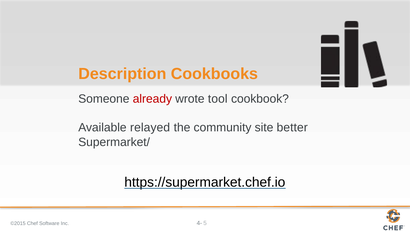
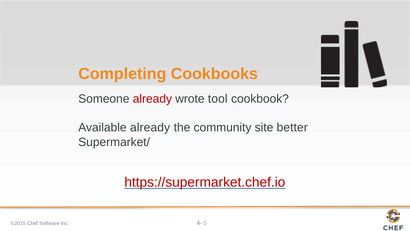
Description: Description -> Completing
Available relayed: relayed -> already
https://supermarket.chef.io colour: black -> red
